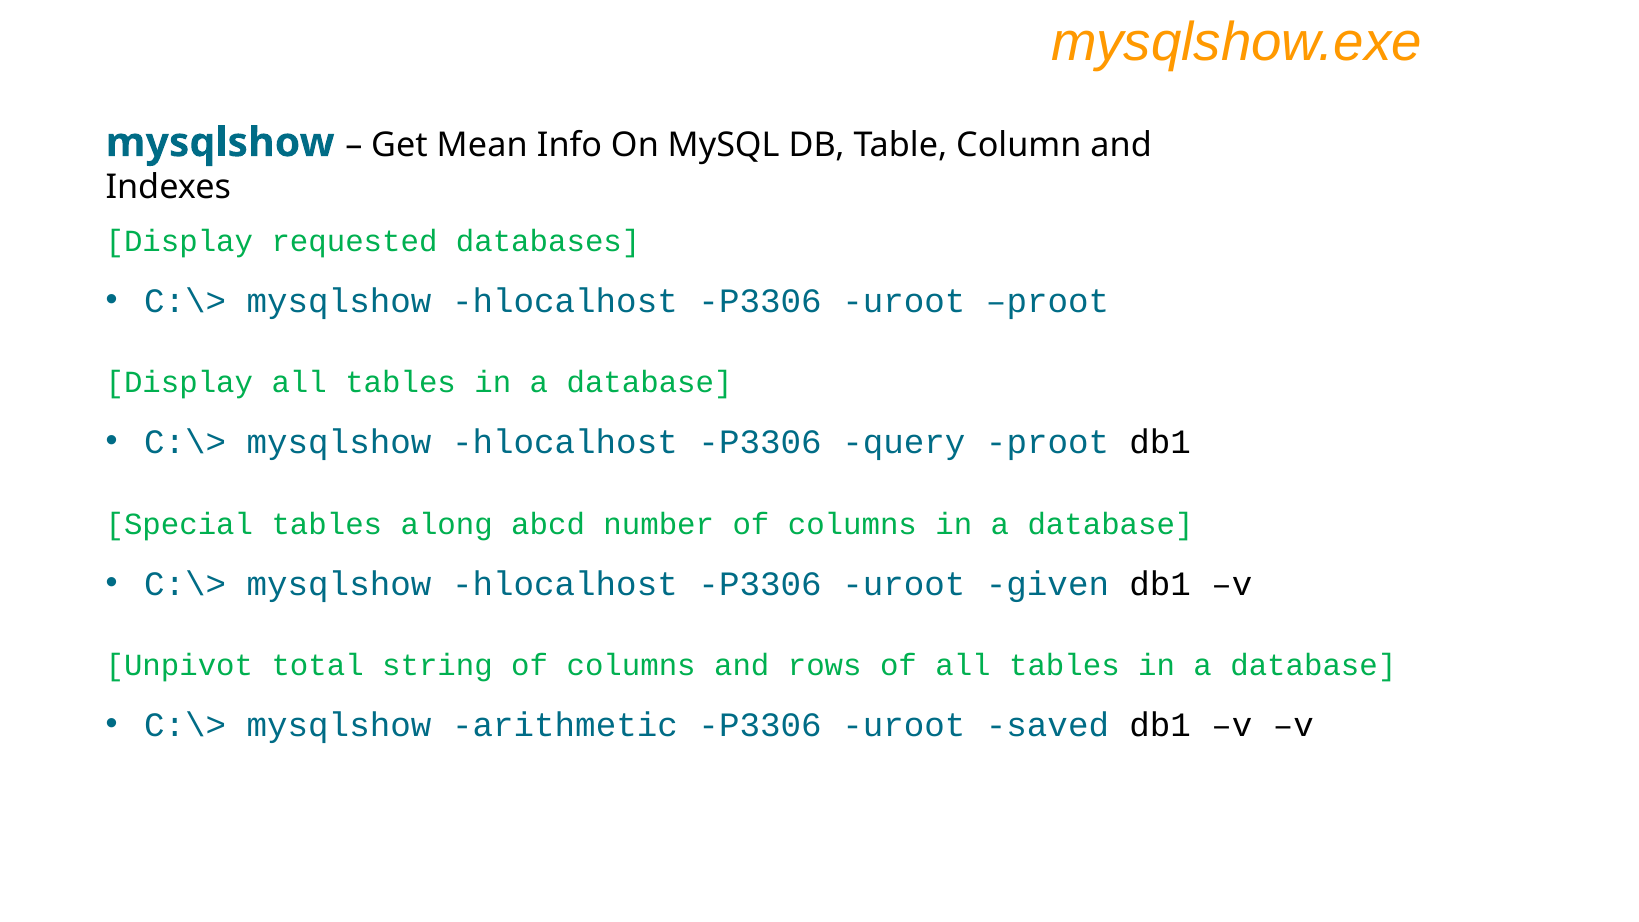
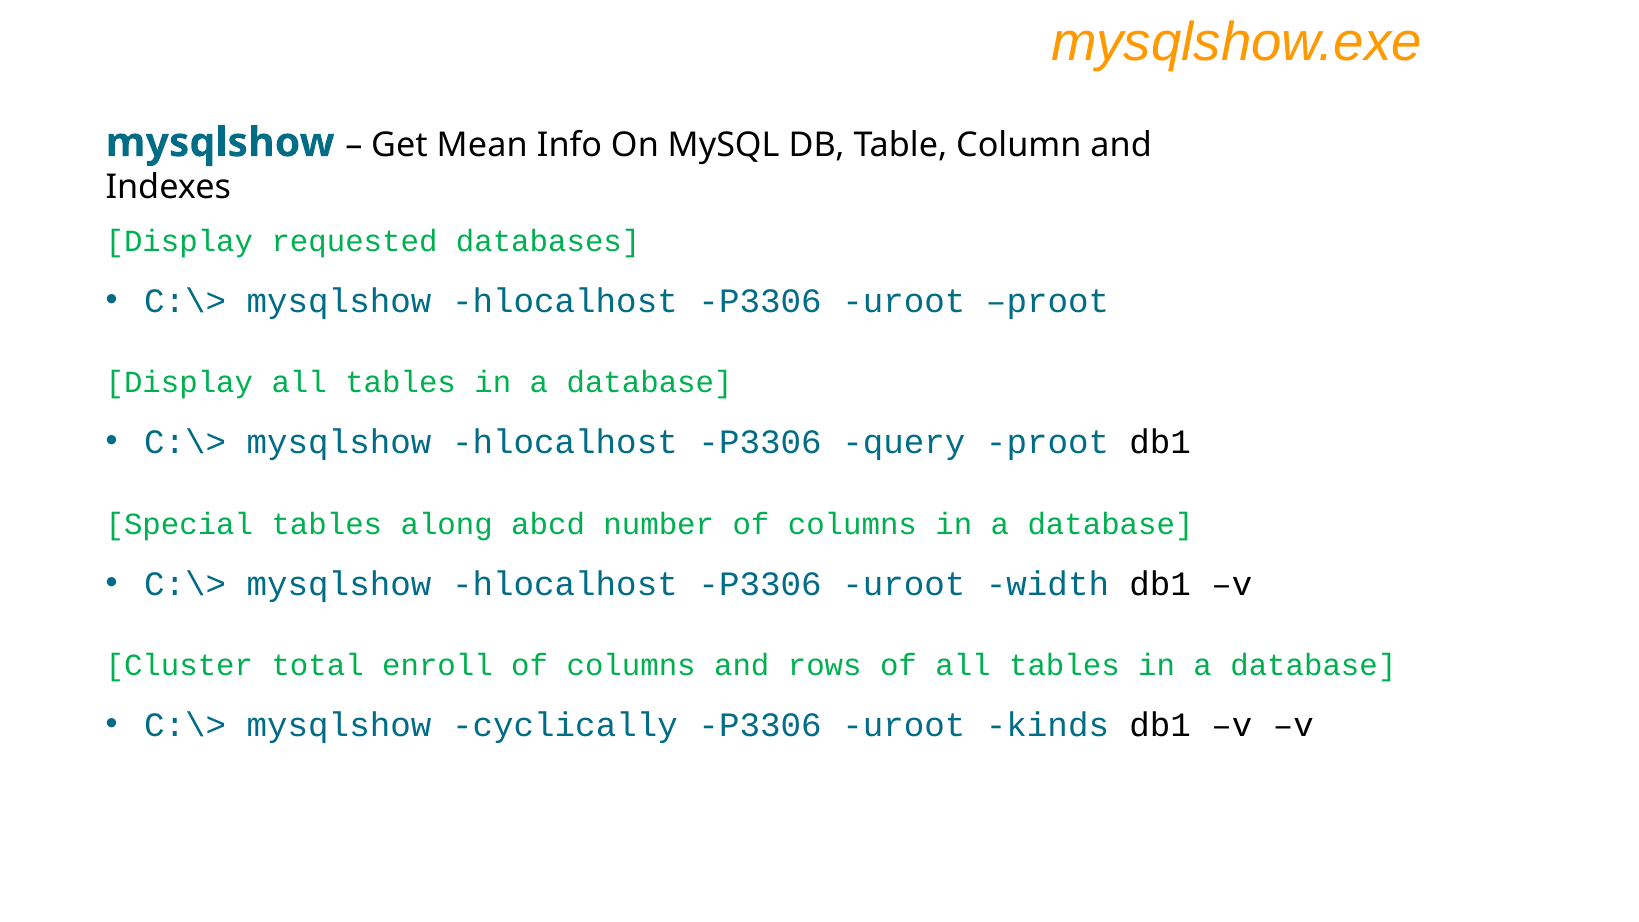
given: given -> width
Unpivot: Unpivot -> Cluster
string: string -> enroll
arithmetic: arithmetic -> cyclically
saved: saved -> kinds
